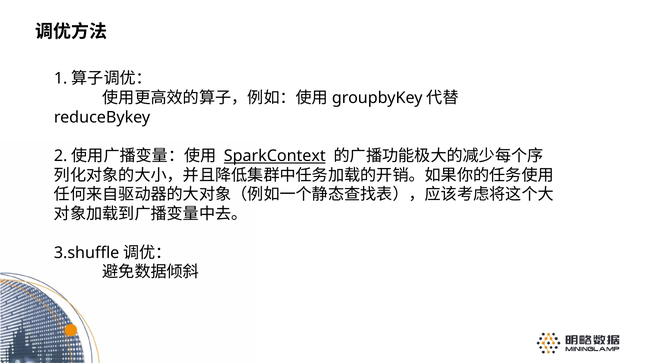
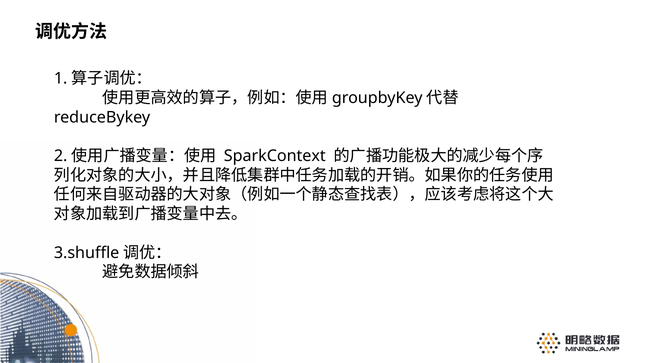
SparkContext underline: present -> none
